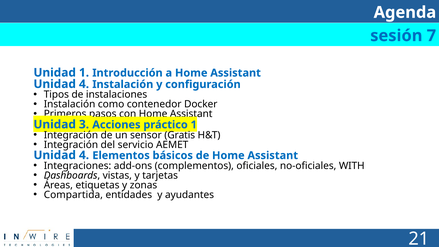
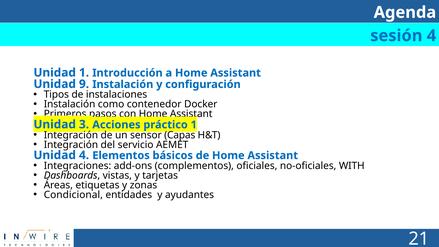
sesión 7: 7 -> 4
4 at (84, 84): 4 -> 9
Gratis: Gratis -> Capas
Compartida: Compartida -> Condicional
